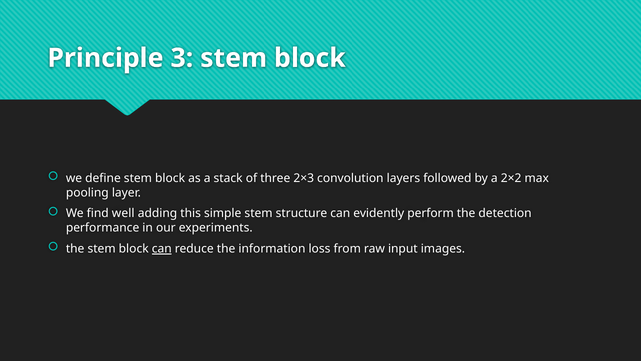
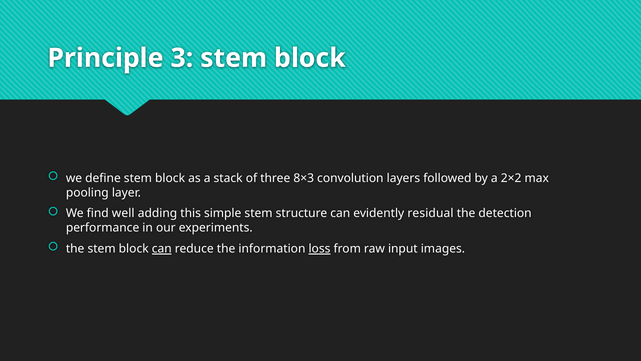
2×3: 2×3 -> 8×3
perform: perform -> residual
loss underline: none -> present
